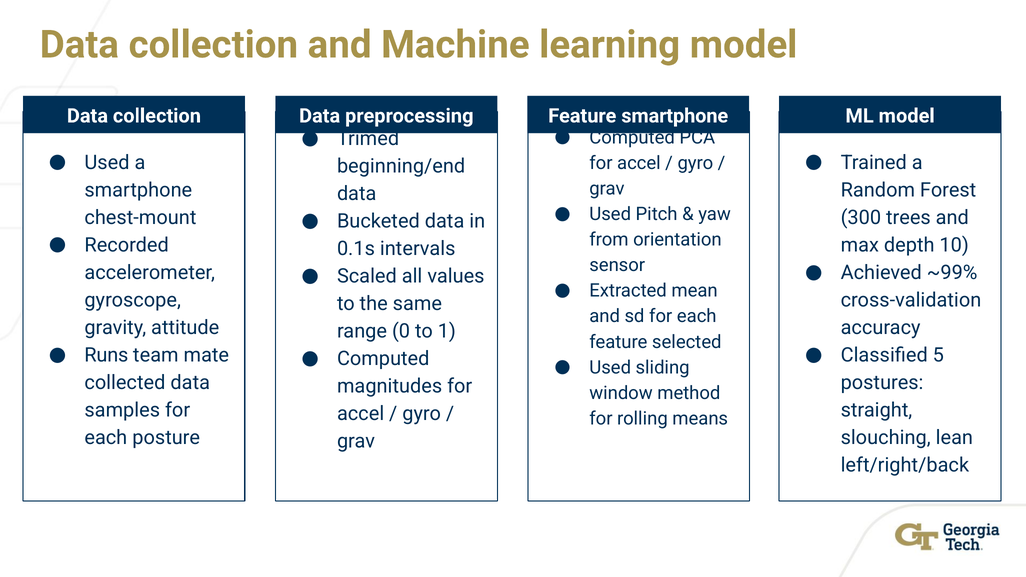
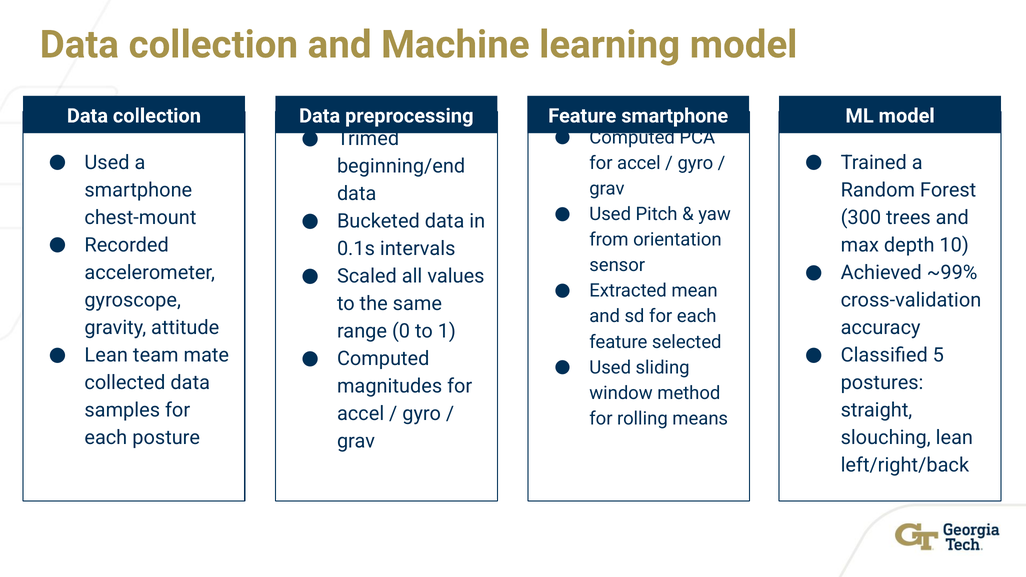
Runs at (106, 355): Runs -> Lean
